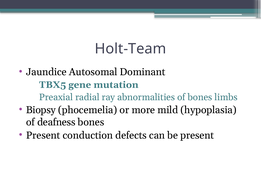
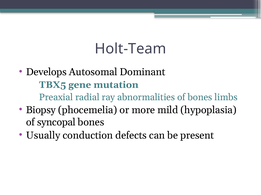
Jaundice: Jaundice -> Develops
deafness: deafness -> syncopal
Present at (43, 136): Present -> Usually
